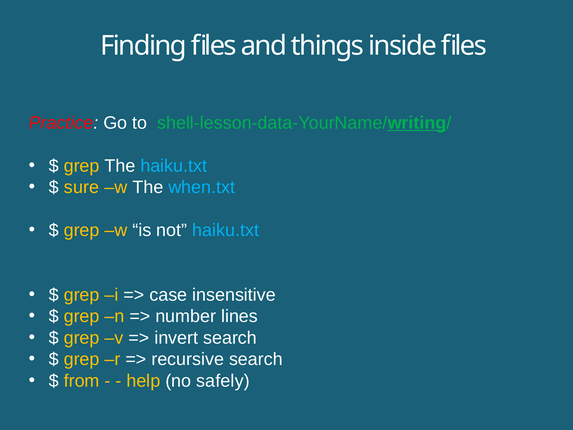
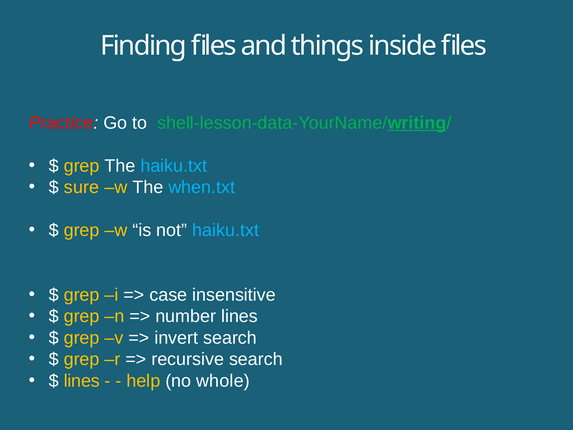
from at (82, 381): from -> lines
safely: safely -> whole
